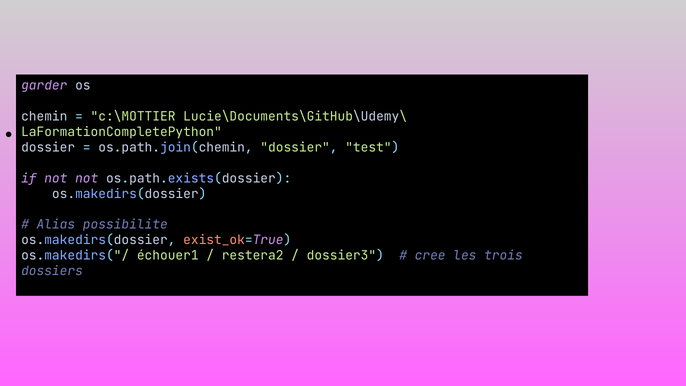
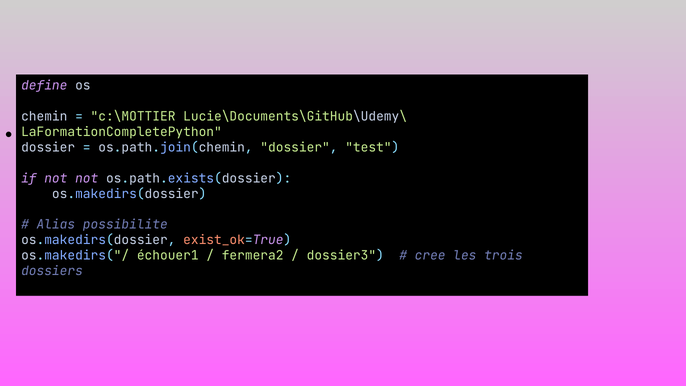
garder: garder -> define
restera2: restera2 -> fermera2
